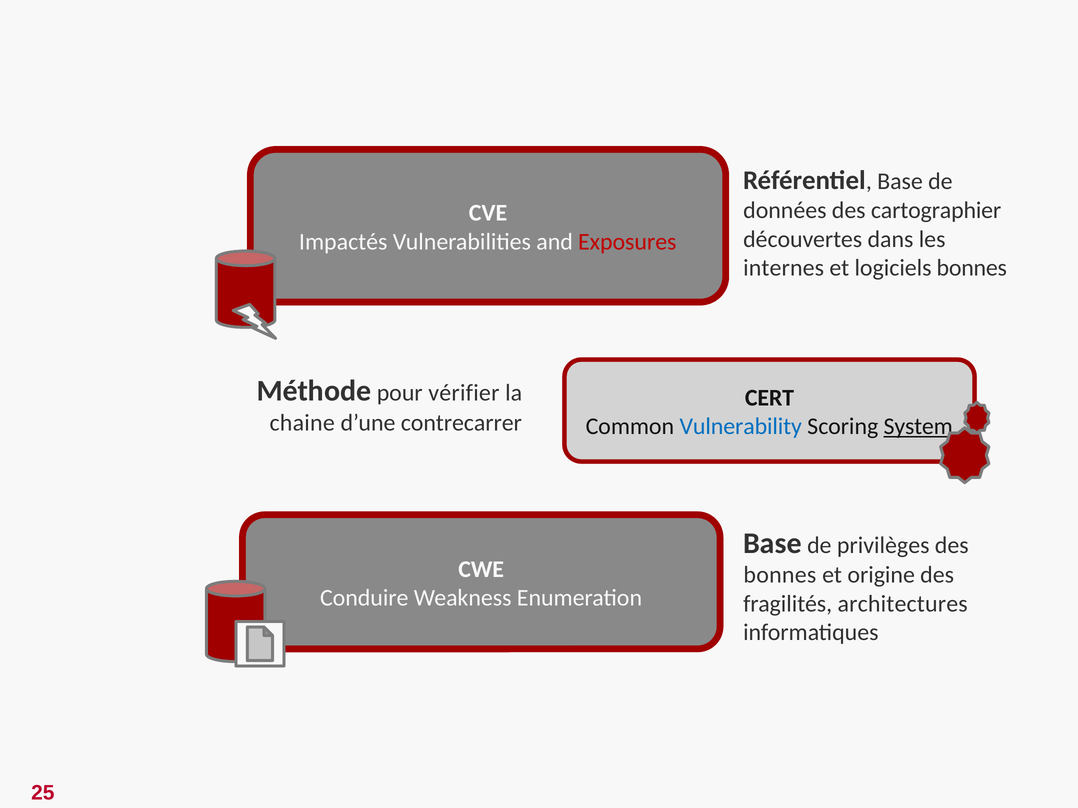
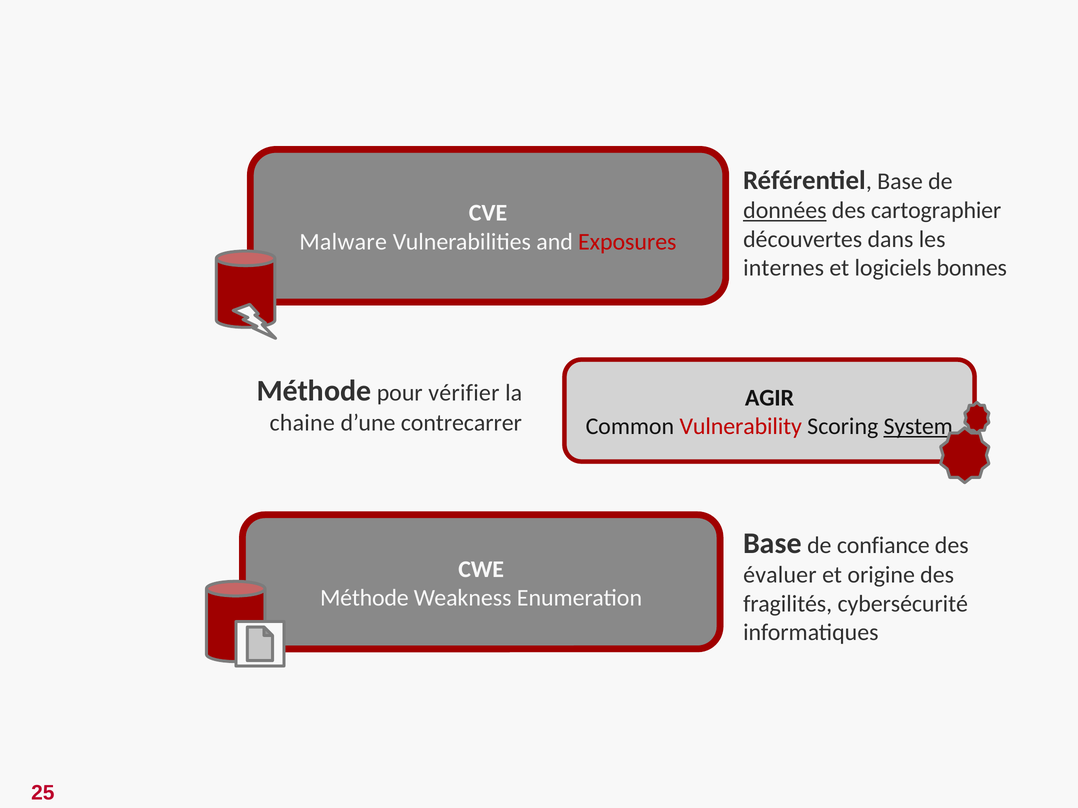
données underline: none -> present
Impactés: Impactés -> Malware
CERT: CERT -> AGIR
Vulnerability colour: blue -> red
privilèges: privilèges -> confiance
bonnes at (780, 575): bonnes -> évaluer
Conduire at (364, 598): Conduire -> Méthode
architectures: architectures -> cybersécurité
